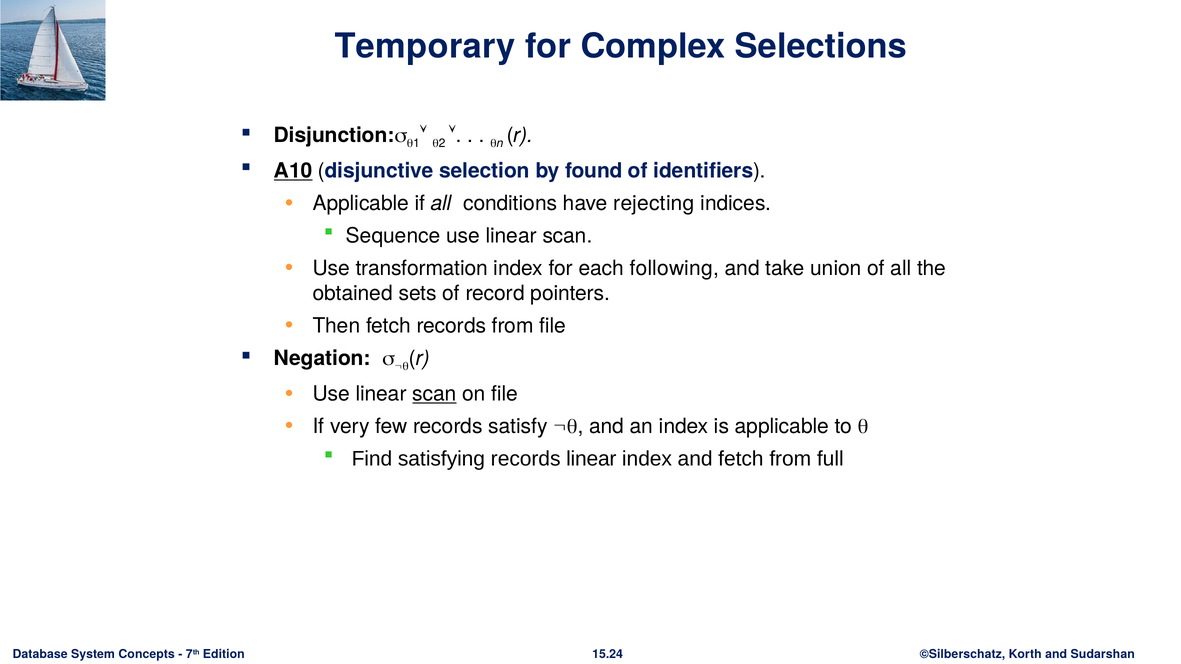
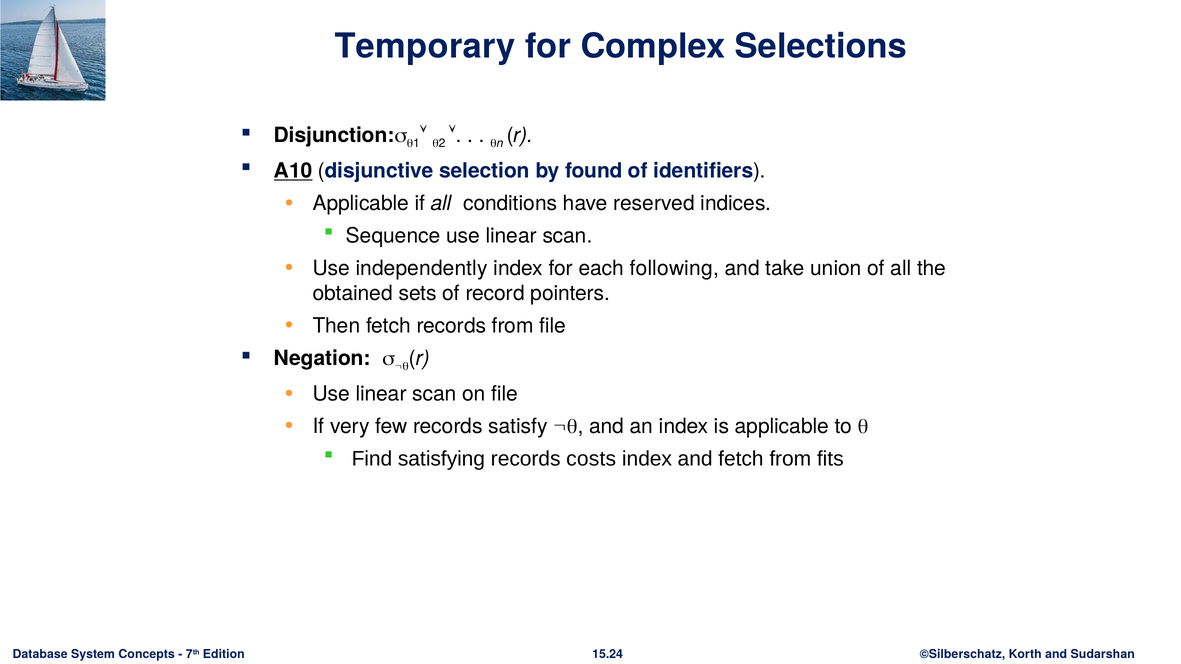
rejecting: rejecting -> reserved
transformation: transformation -> independently
scan at (435, 394) underline: present -> none
records linear: linear -> costs
full: full -> fits
